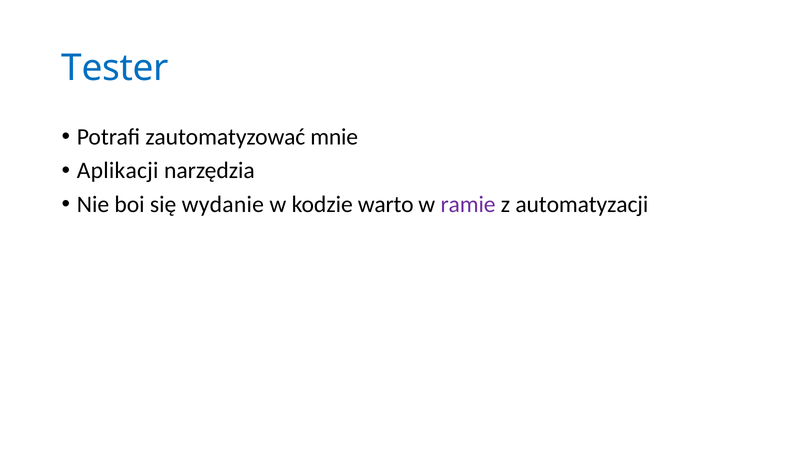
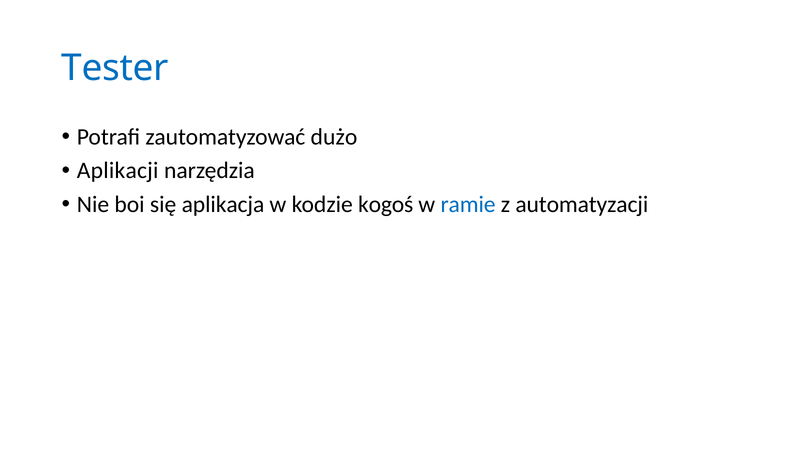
mnie: mnie -> dużo
wydanie: wydanie -> aplikacja
warto: warto -> kogoś
ramie colour: purple -> blue
